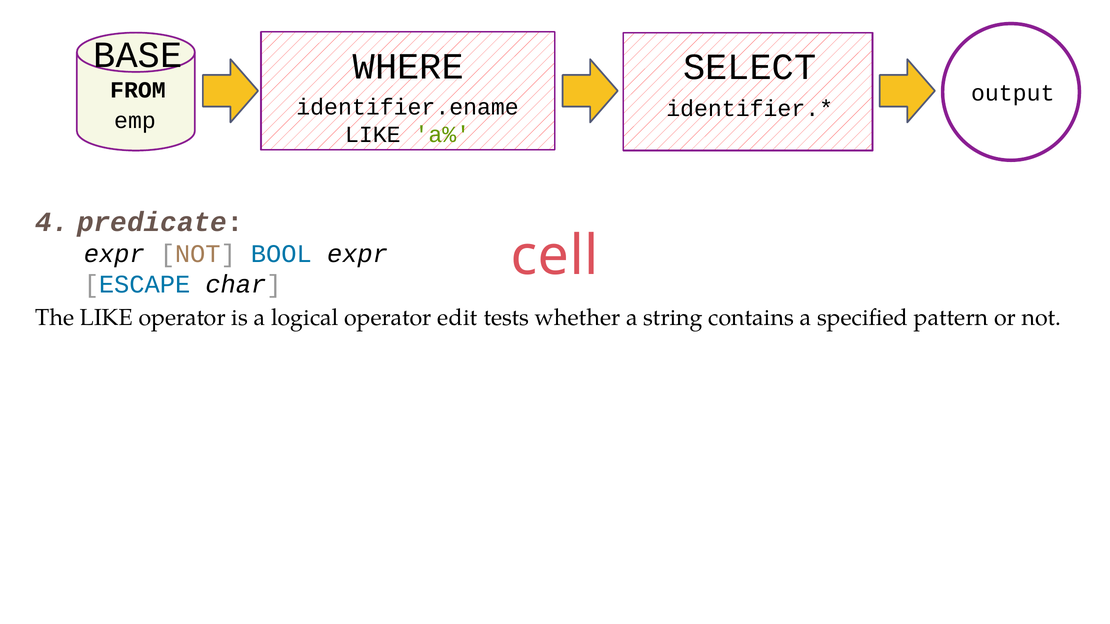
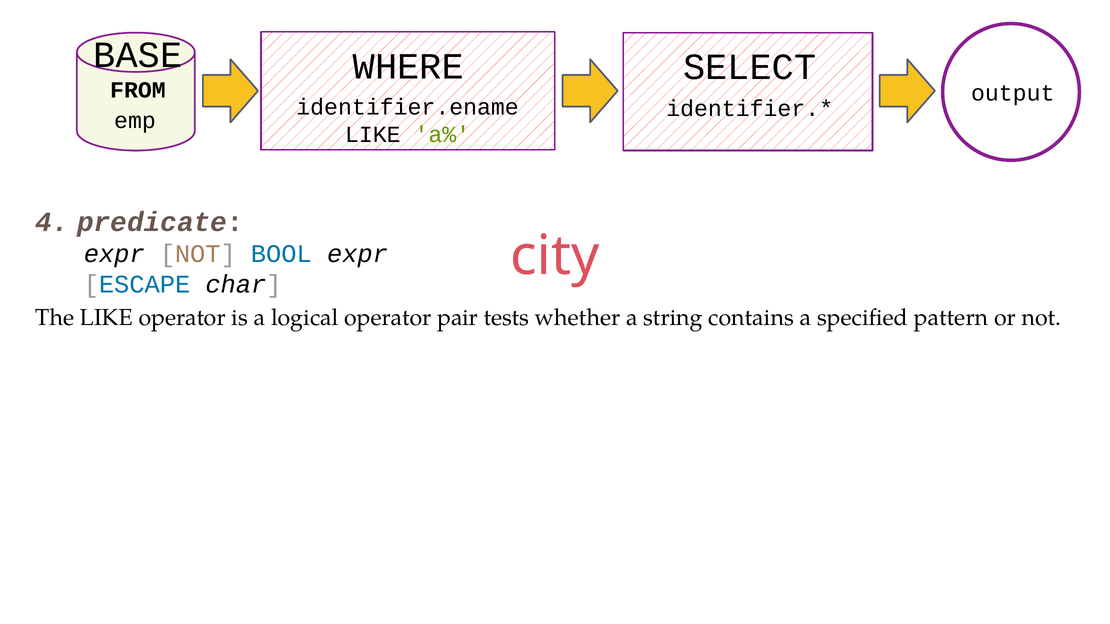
cell: cell -> city
edit: edit -> pair
